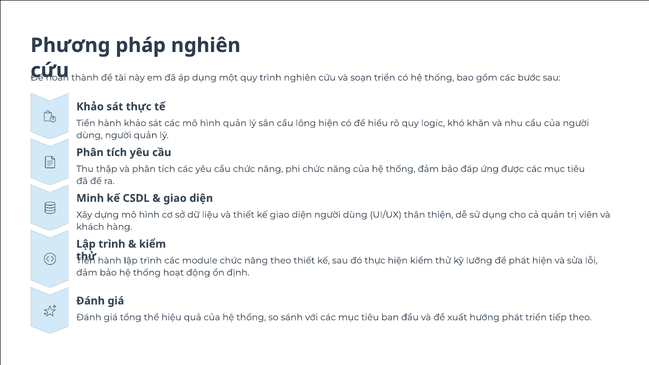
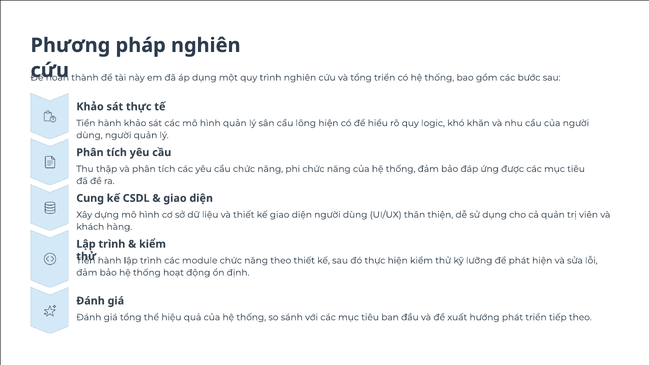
và soạn: soạn -> tổng
Minh: Minh -> Cung
